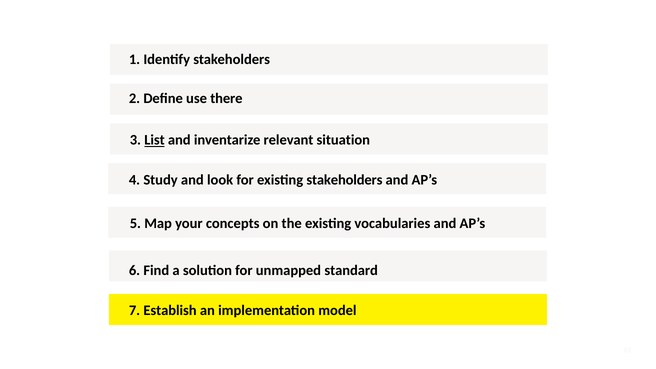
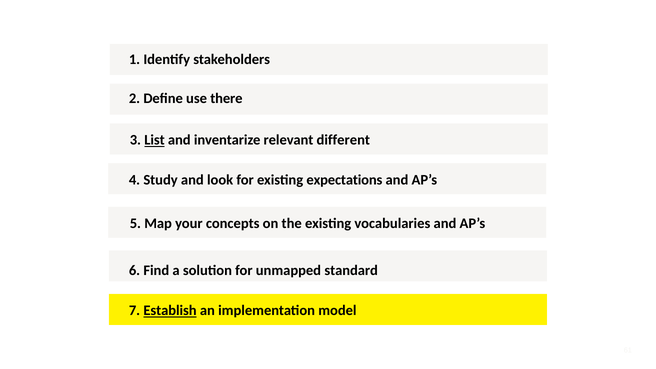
situation: situation -> different
existing stakeholders: stakeholders -> expectations
Establish underline: none -> present
